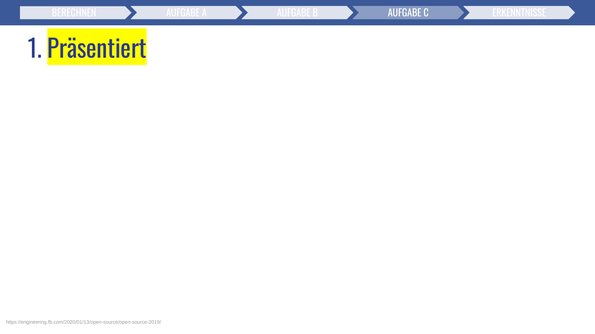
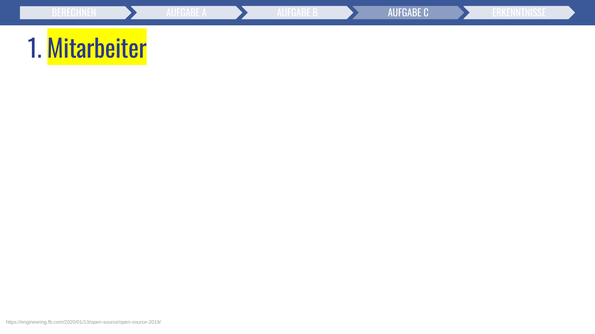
Präsentiert: Präsentiert -> Mitarbeiter
